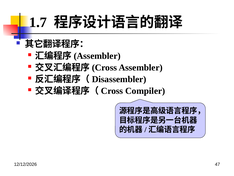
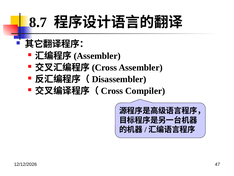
1.7: 1.7 -> 8.7
